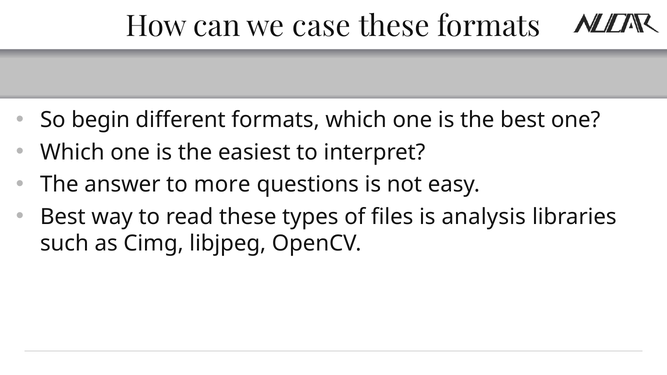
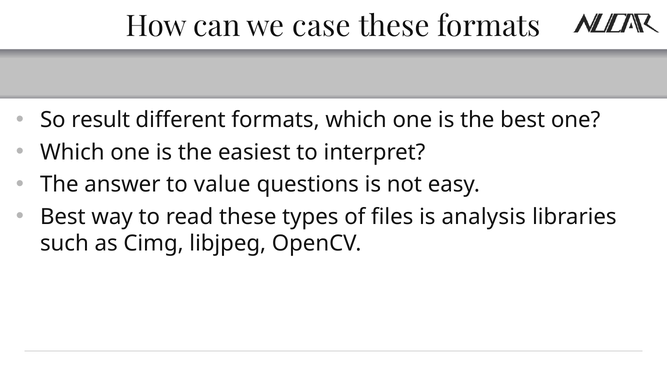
begin: begin -> result
more: more -> value
